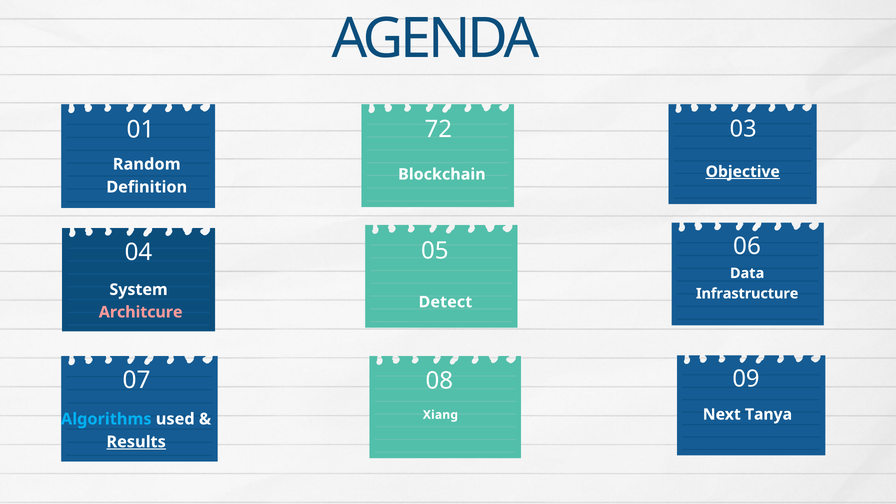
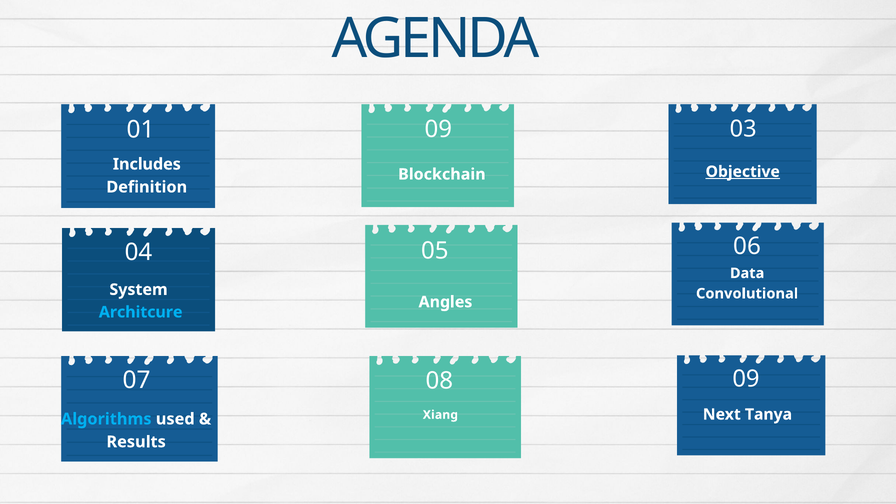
01 72: 72 -> 09
Random: Random -> Includes
Infrastructure: Infrastructure -> Convolutional
Detect: Detect -> Angles
Architcure colour: pink -> light blue
Results underline: present -> none
